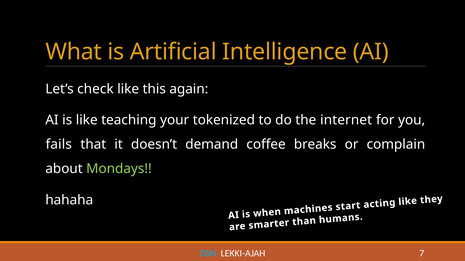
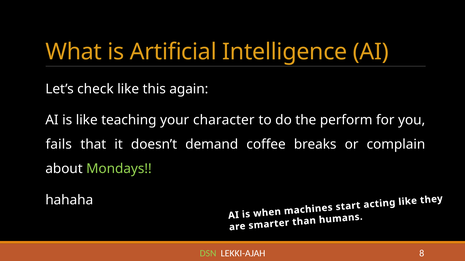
tokenized: tokenized -> character
internet: internet -> perform
DSN colour: light blue -> light green
7: 7 -> 8
